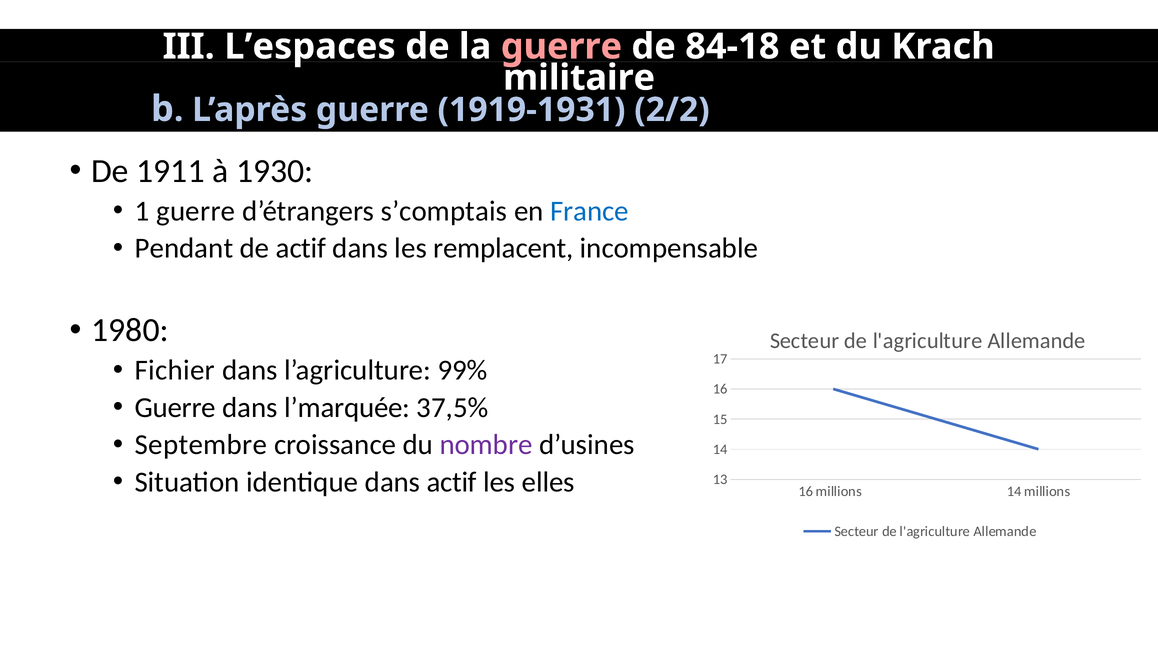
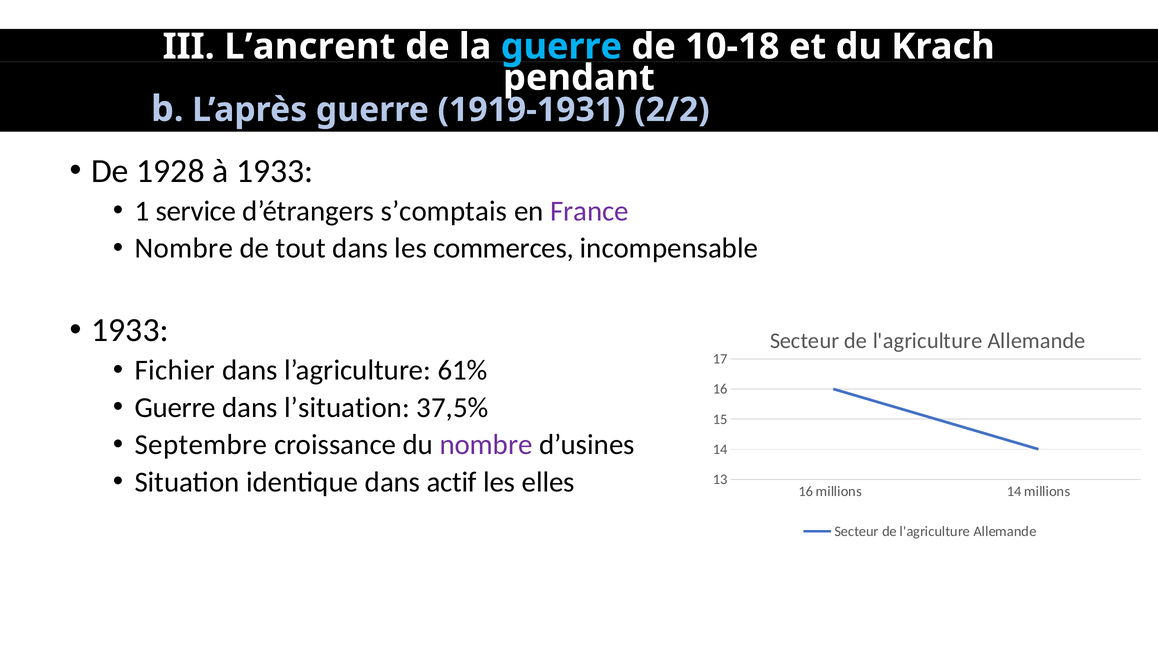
L’espaces: L’espaces -> L’ancrent
guerre at (561, 47) colour: pink -> light blue
84-18: 84-18 -> 10-18
militaire: militaire -> pendant
1911: 1911 -> 1928
à 1930: 1930 -> 1933
1 guerre: guerre -> service
France colour: blue -> purple
Pendant at (184, 248): Pendant -> Nombre
de actif: actif -> tout
remplacent: remplacent -> commerces
1980 at (130, 331): 1980 -> 1933
99%: 99% -> 61%
l’marquée: l’marquée -> l’situation
